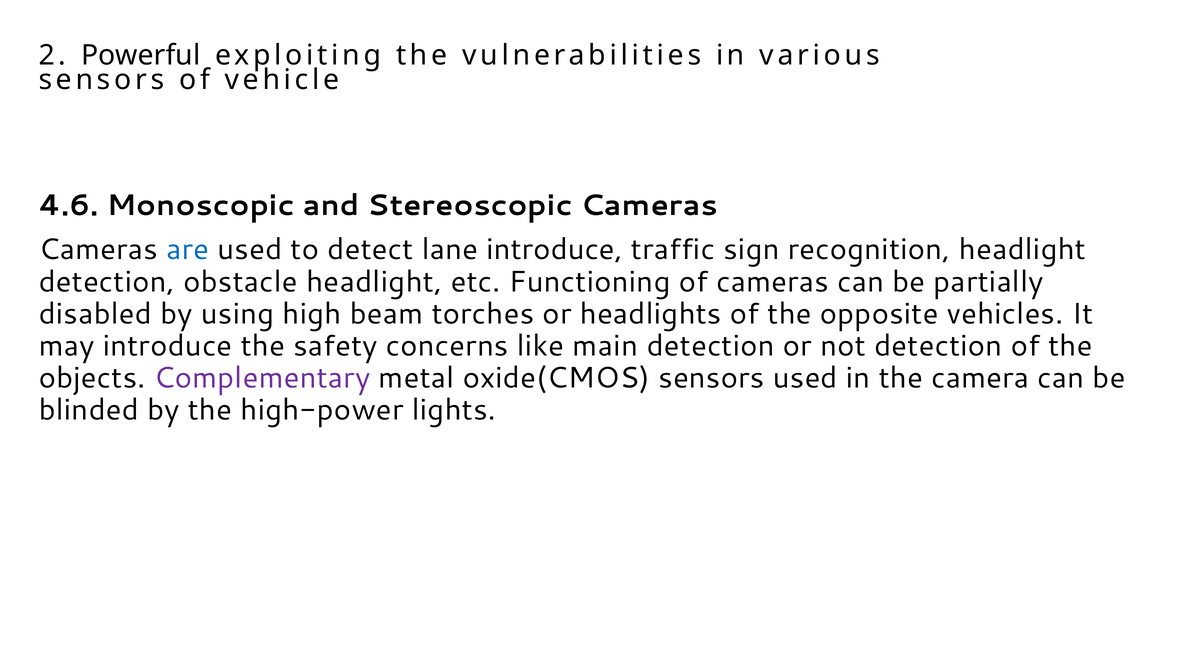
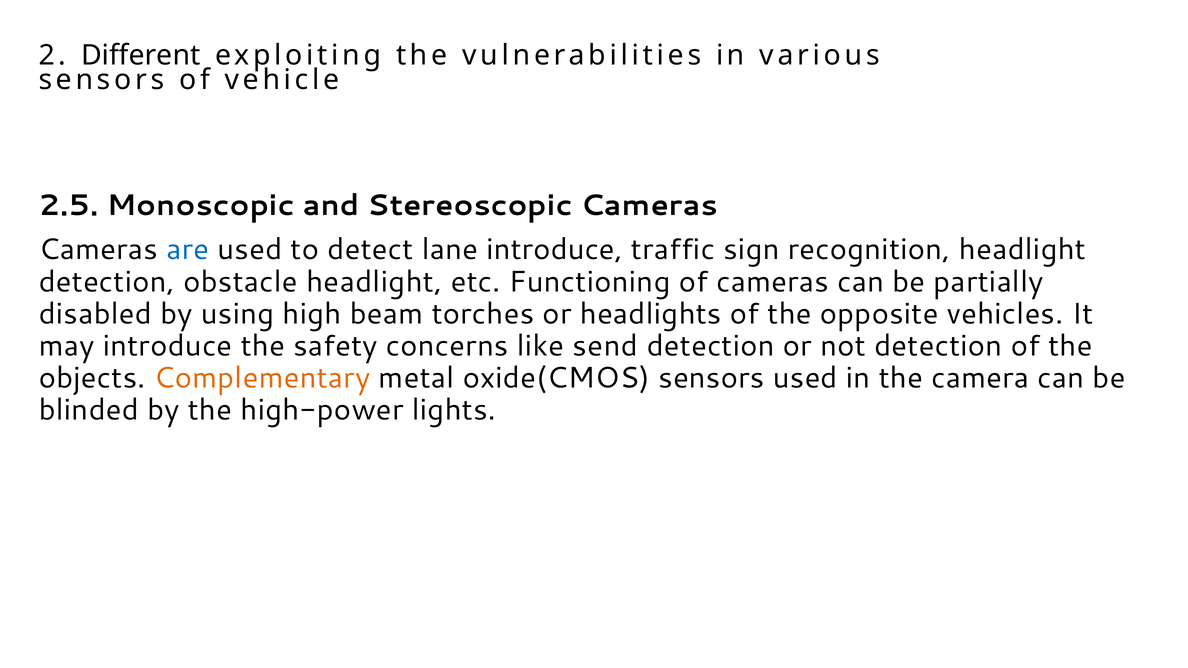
Powerful: Powerful -> Different
4.6: 4.6 -> 2.5
main: main -> send
Complementary colour: purple -> orange
